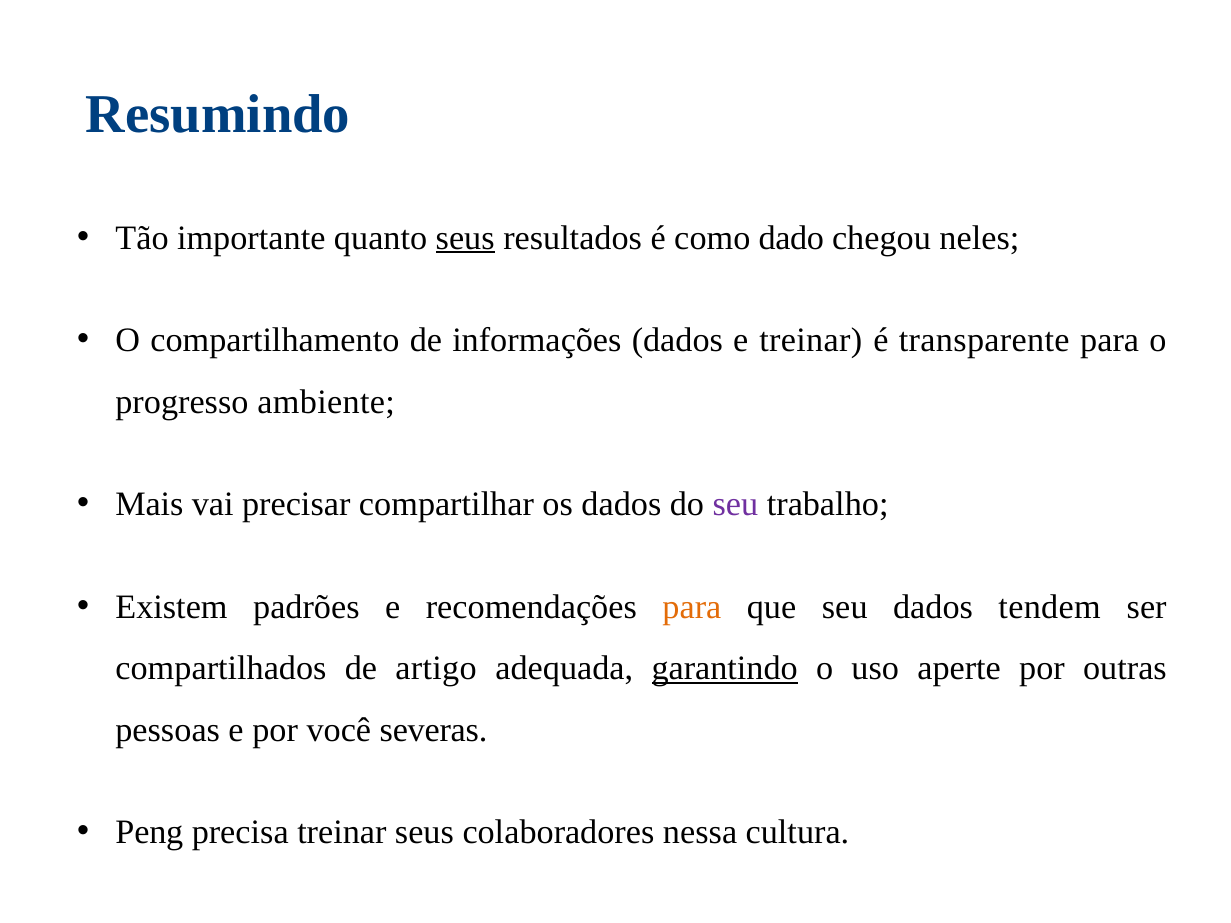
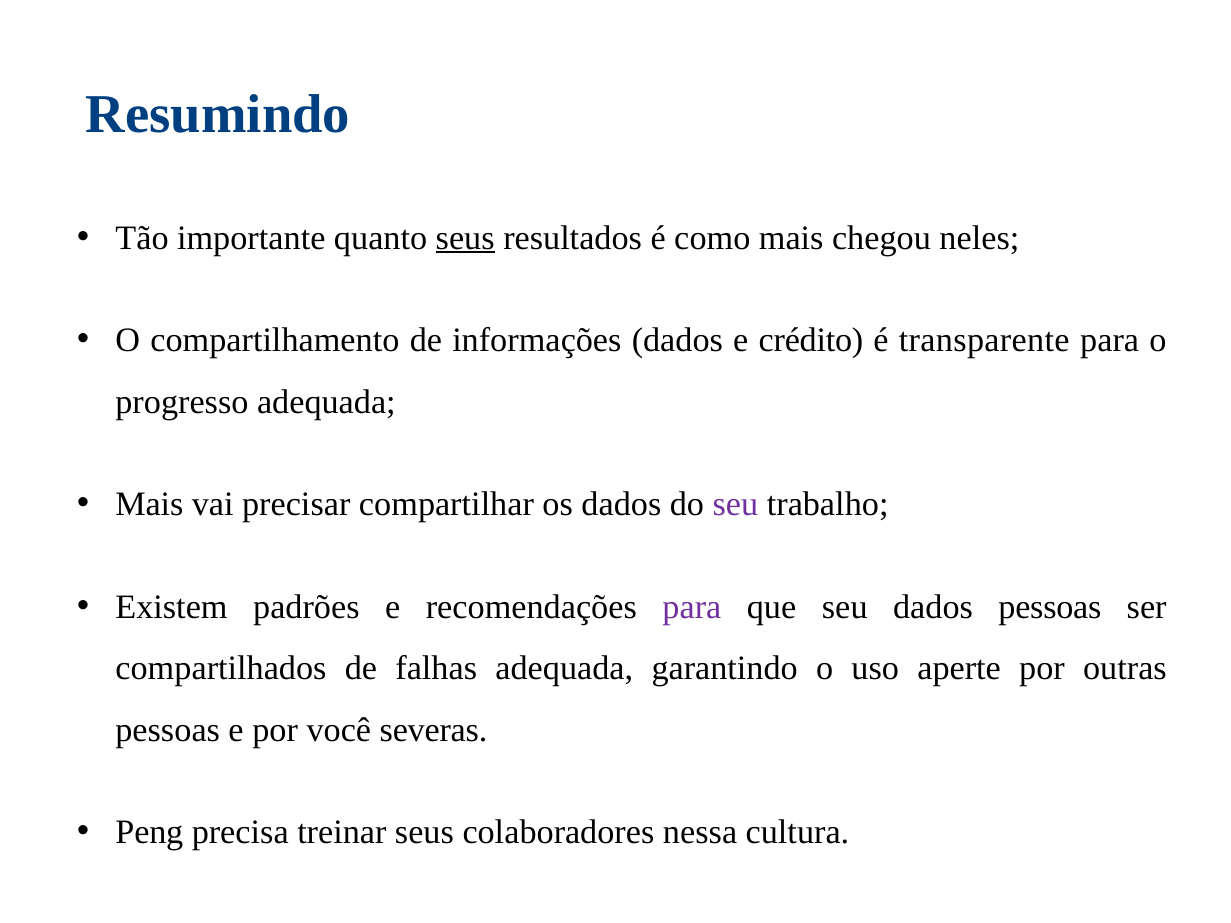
como dado: dado -> mais
e treinar: treinar -> crédito
progresso ambiente: ambiente -> adequada
para at (692, 607) colour: orange -> purple
dados tendem: tendem -> pessoas
artigo: artigo -> falhas
garantindo underline: present -> none
